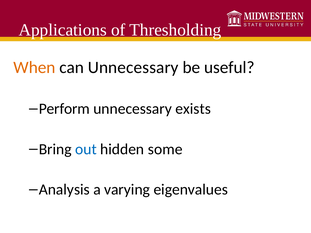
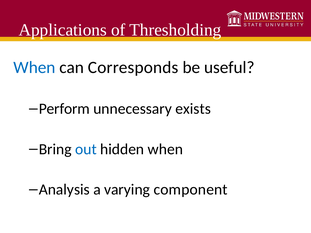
When at (35, 68) colour: orange -> blue
can Unnecessary: Unnecessary -> Corresponds
hidden some: some -> when
eigenvalues: eigenvalues -> component
